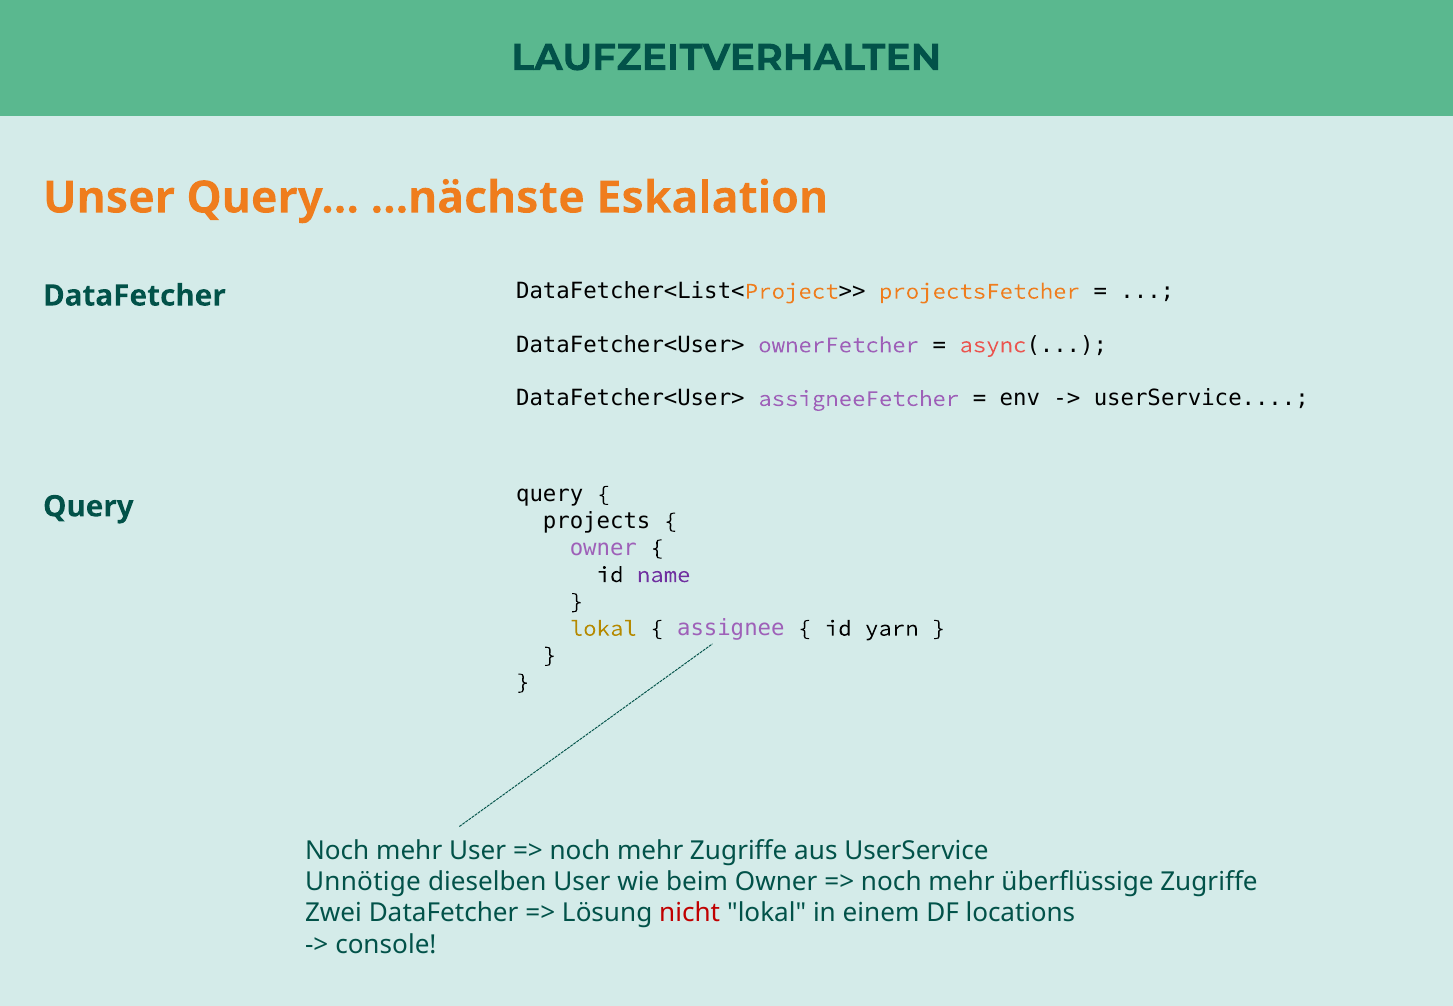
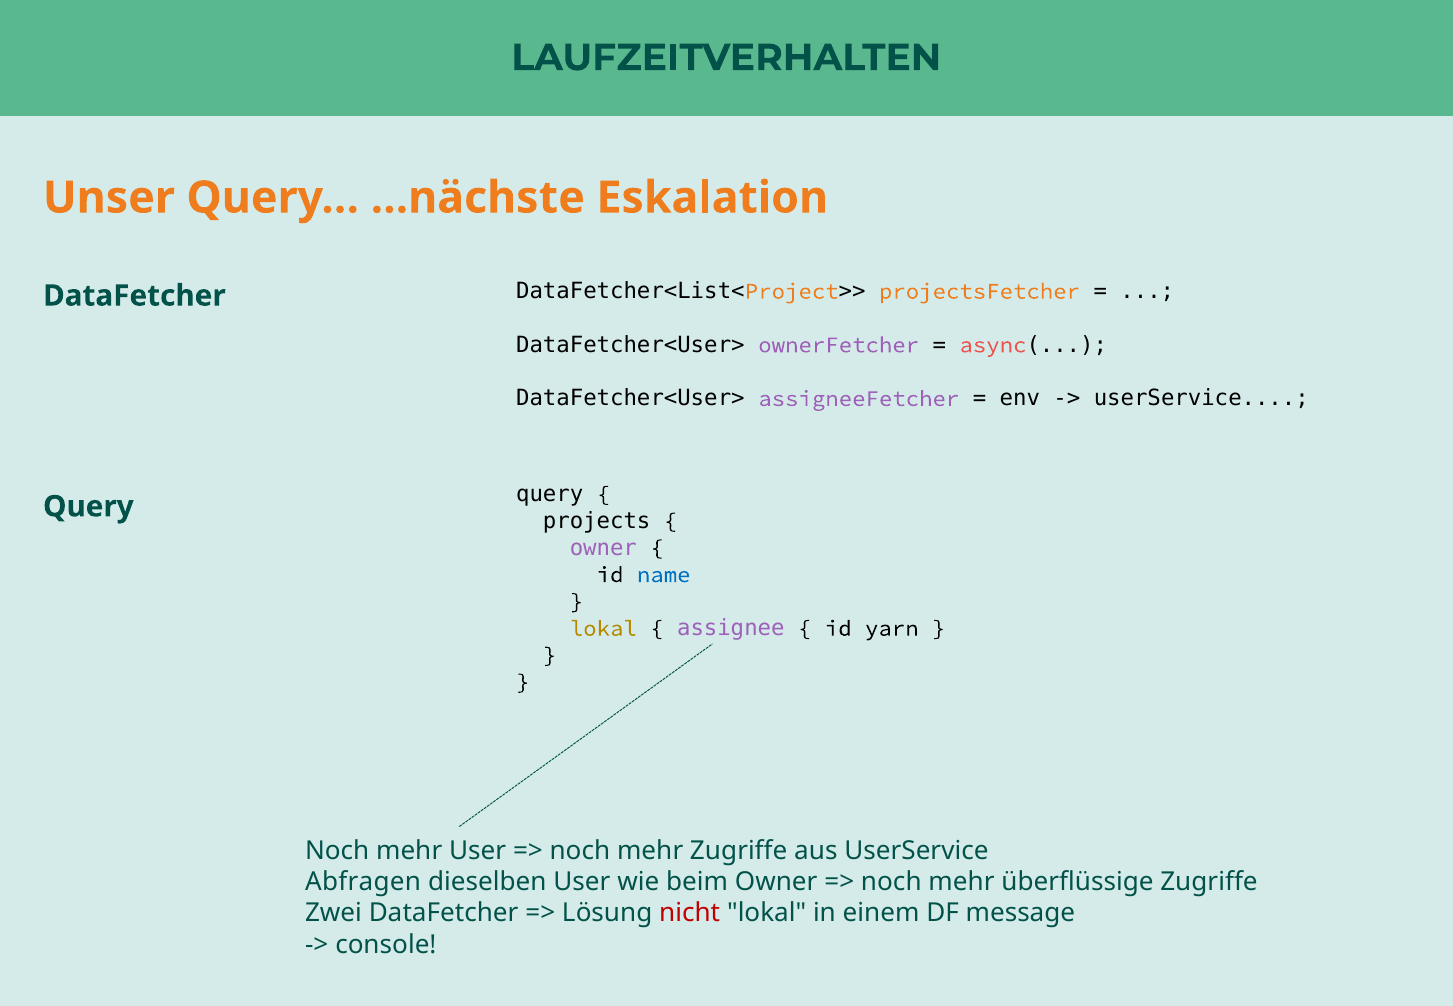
name colour: purple -> blue
Unnötige: Unnötige -> Abfragen
locations: locations -> message
